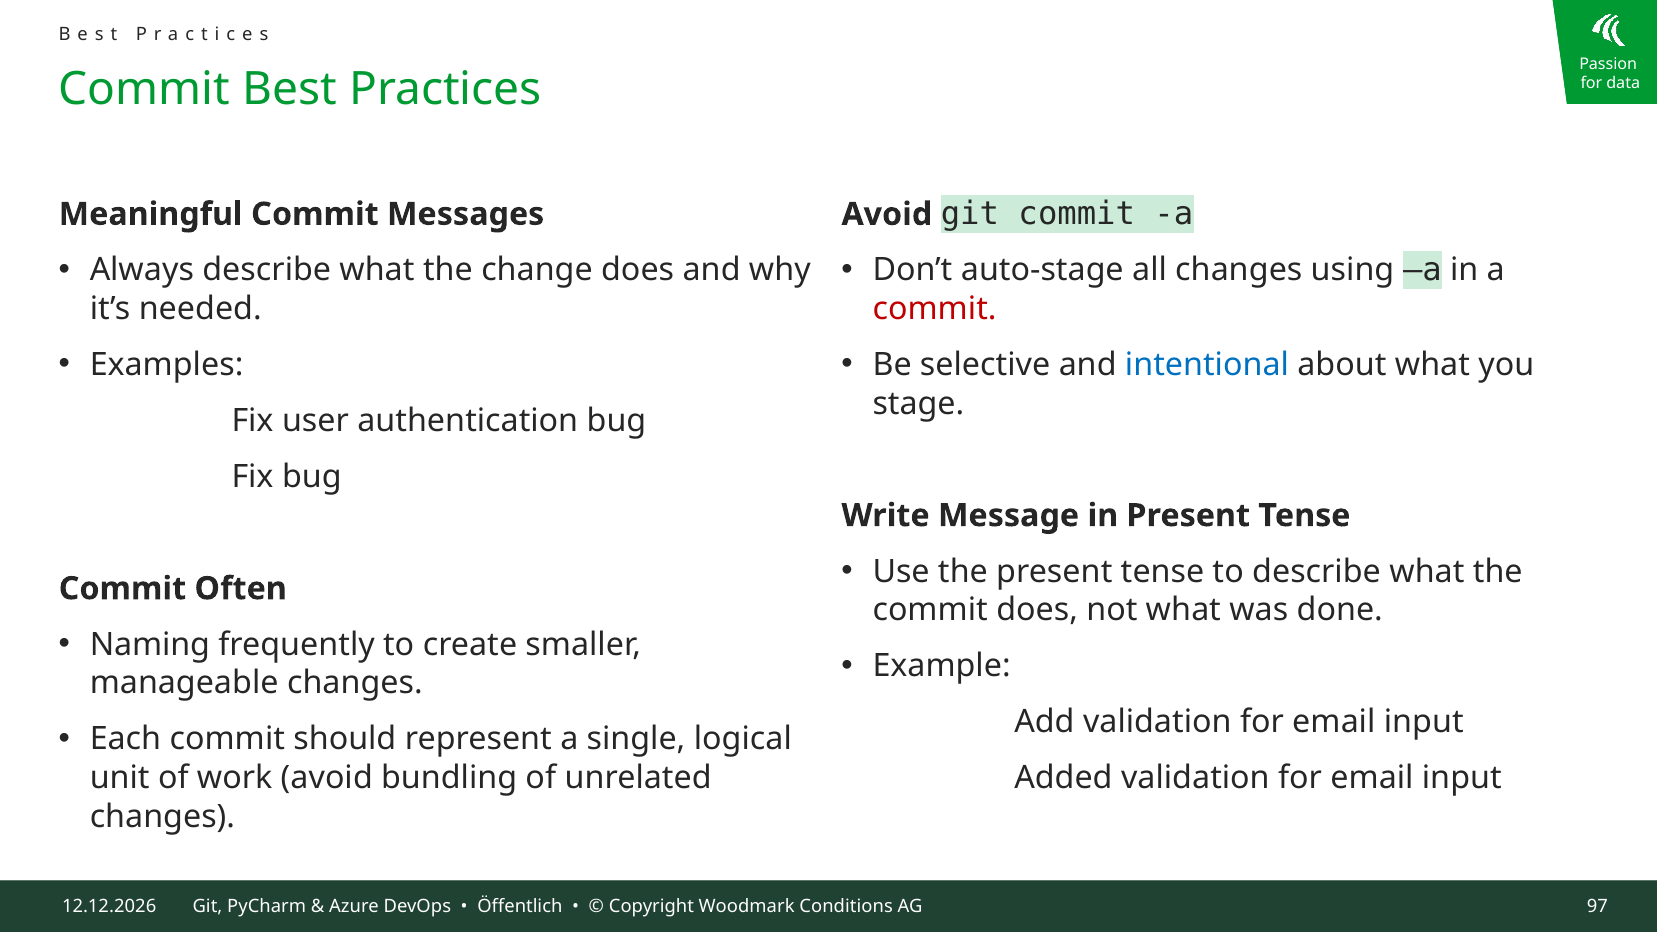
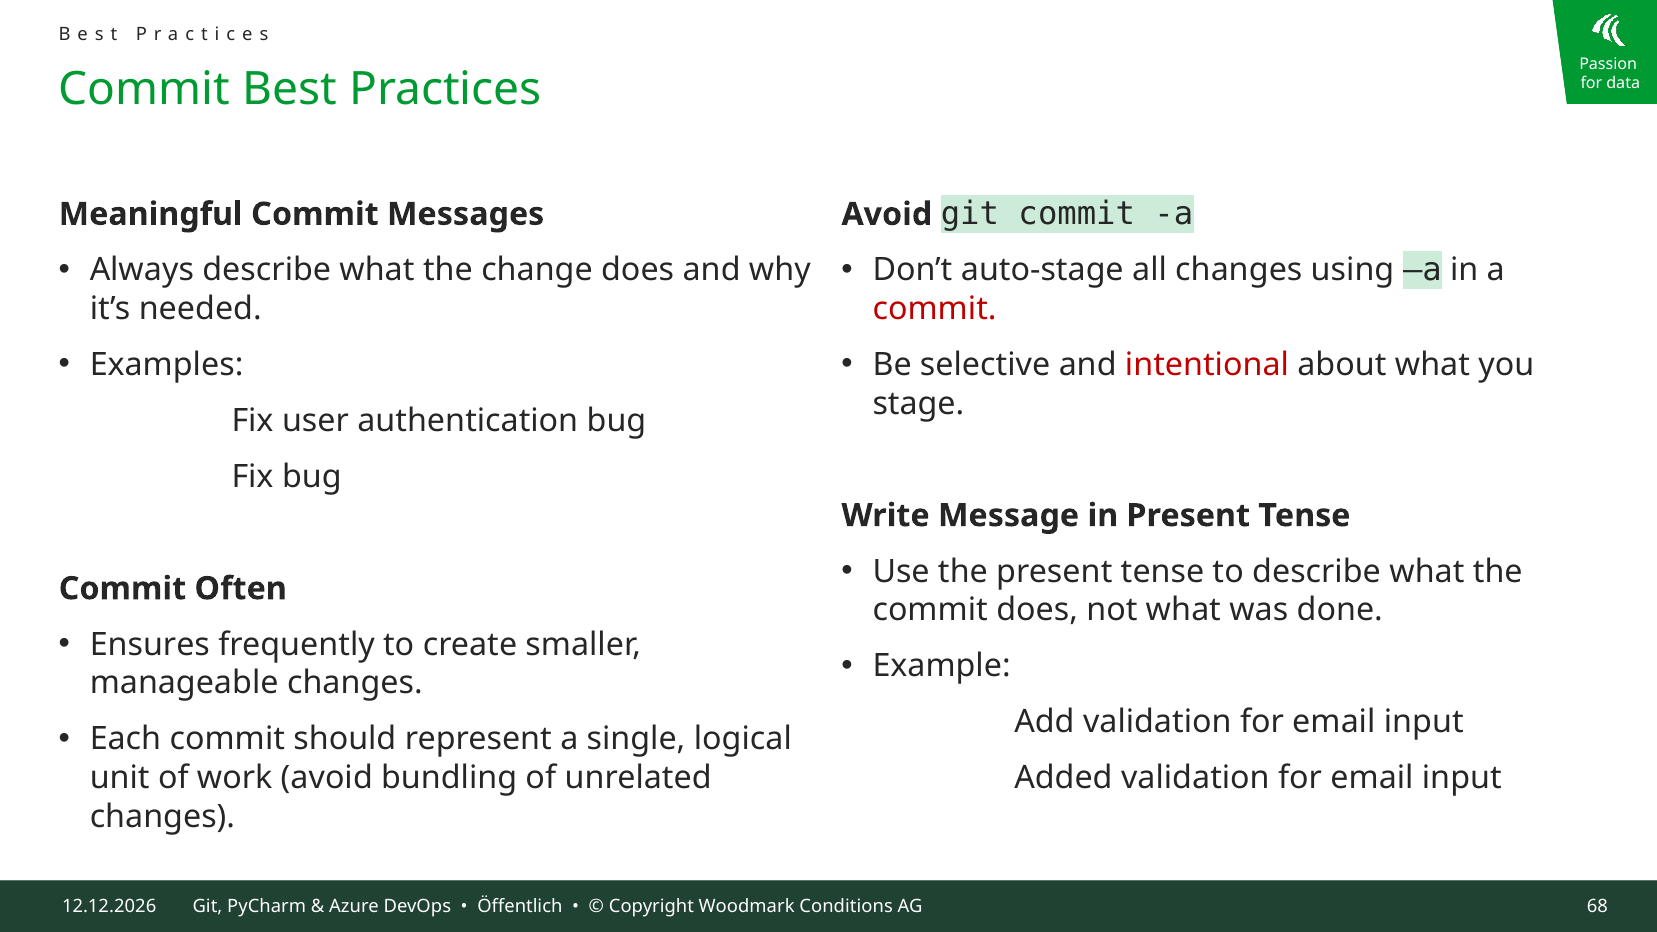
intentional colour: blue -> red
Naming: Naming -> Ensures
97: 97 -> 68
